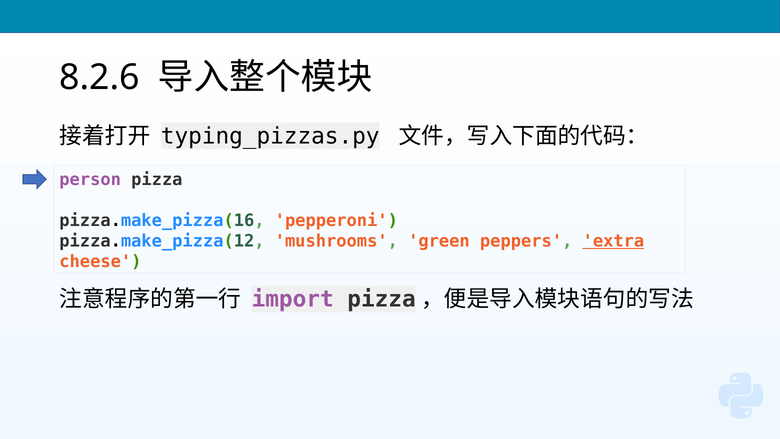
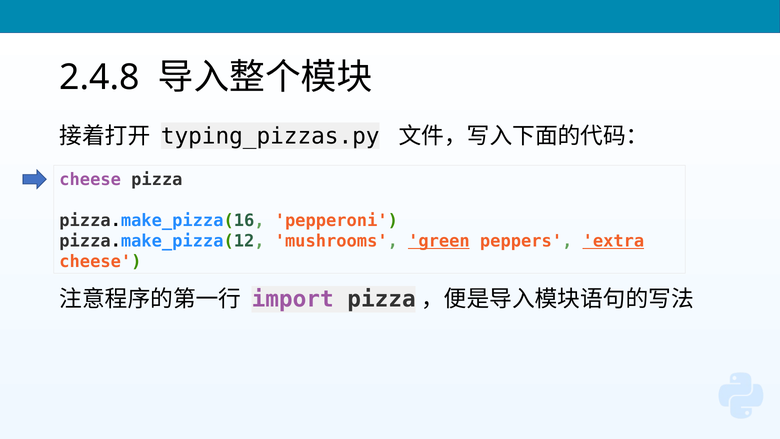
8.2.6: 8.2.6 -> 2.4.8
person at (90, 179): person -> cheese
green underline: none -> present
